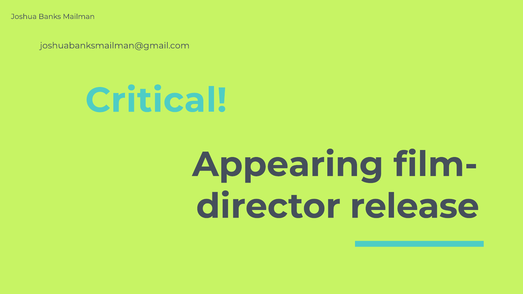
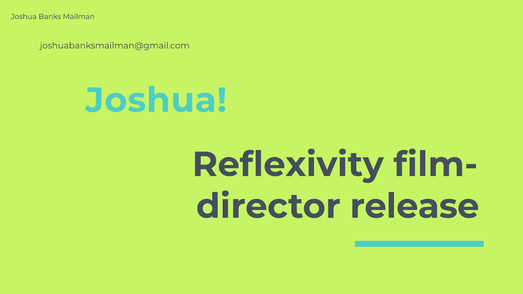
Critical at (156, 100): Critical -> Joshua
Appearing: Appearing -> Reflexivity
